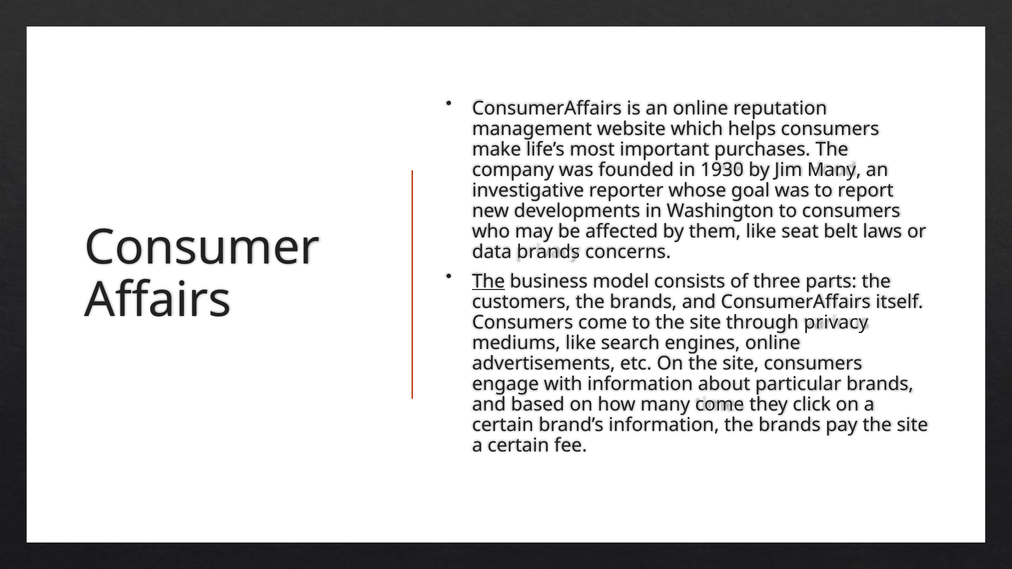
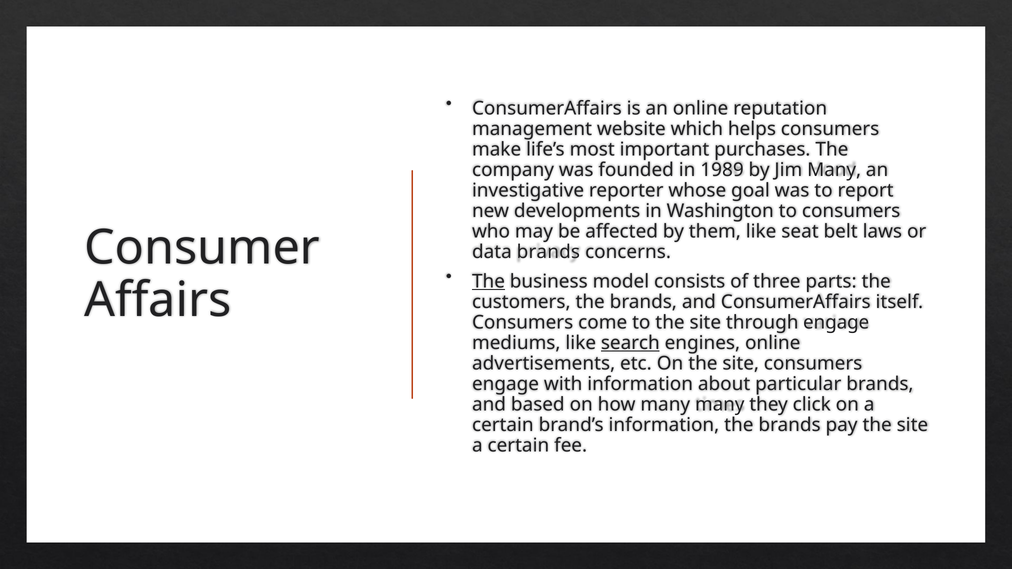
1930: 1930 -> 1989
through privacy: privacy -> engage
search underline: none -> present
many come: come -> many
